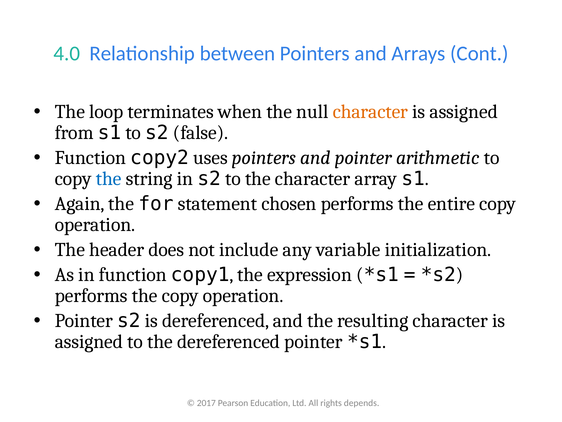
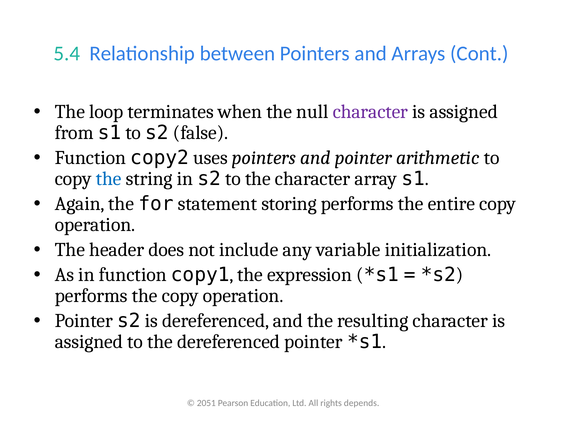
4.0: 4.0 -> 5.4
character at (370, 112) colour: orange -> purple
chosen: chosen -> storing
2017: 2017 -> 2051
